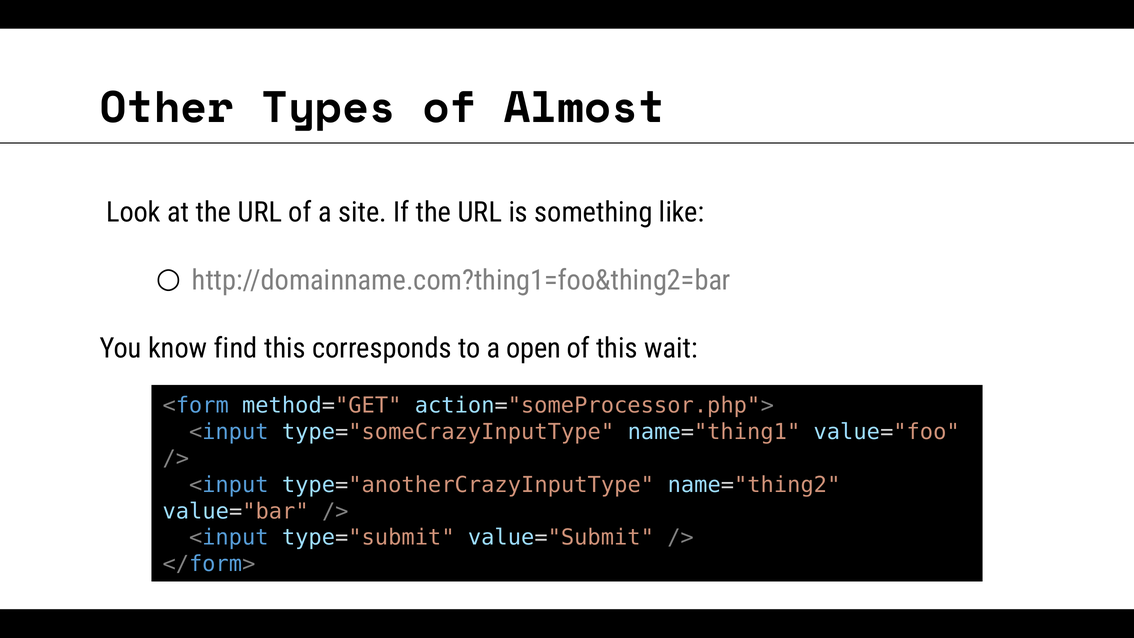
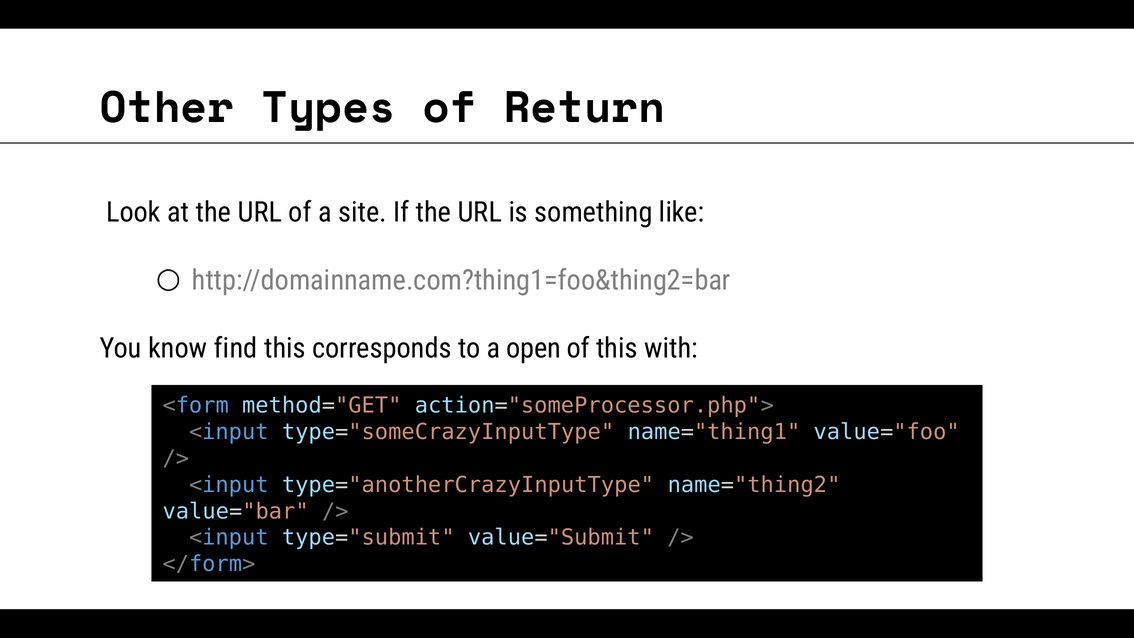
Almost: Almost -> Return
wait: wait -> with
